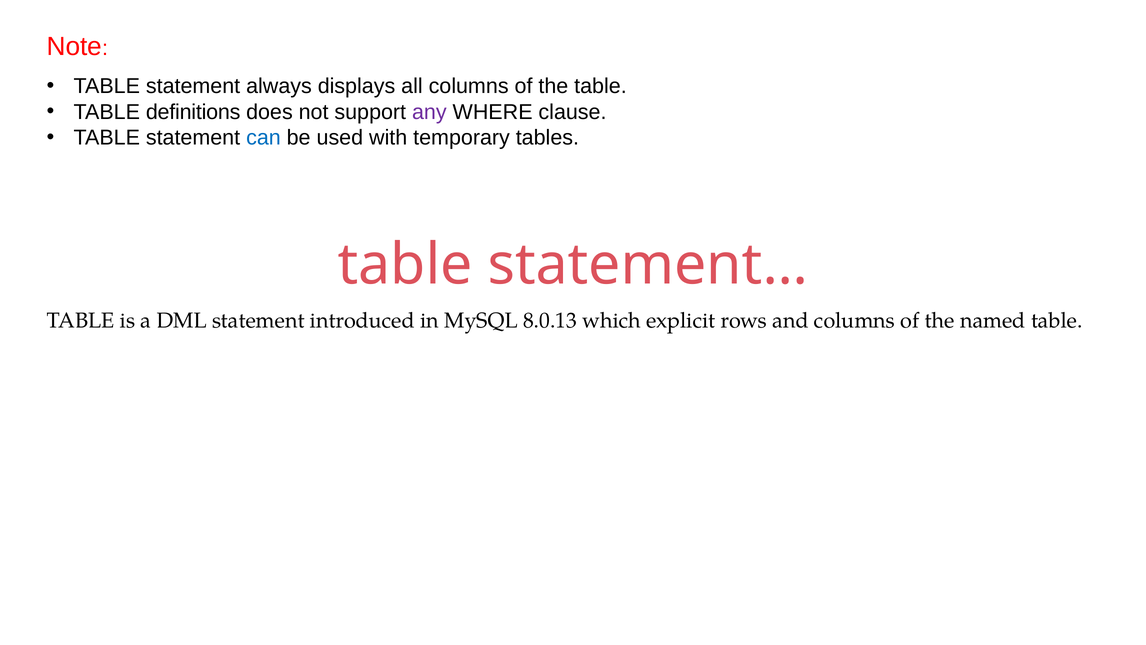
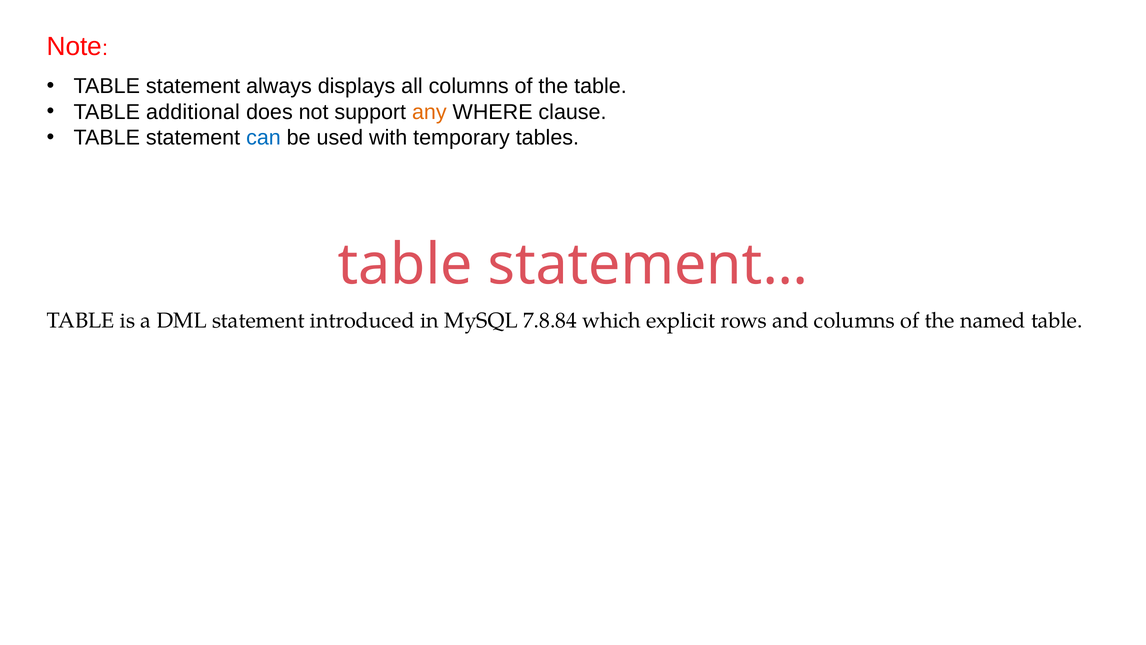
definitions: definitions -> additional
any colour: purple -> orange
8.0.13: 8.0.13 -> 7.8.84
